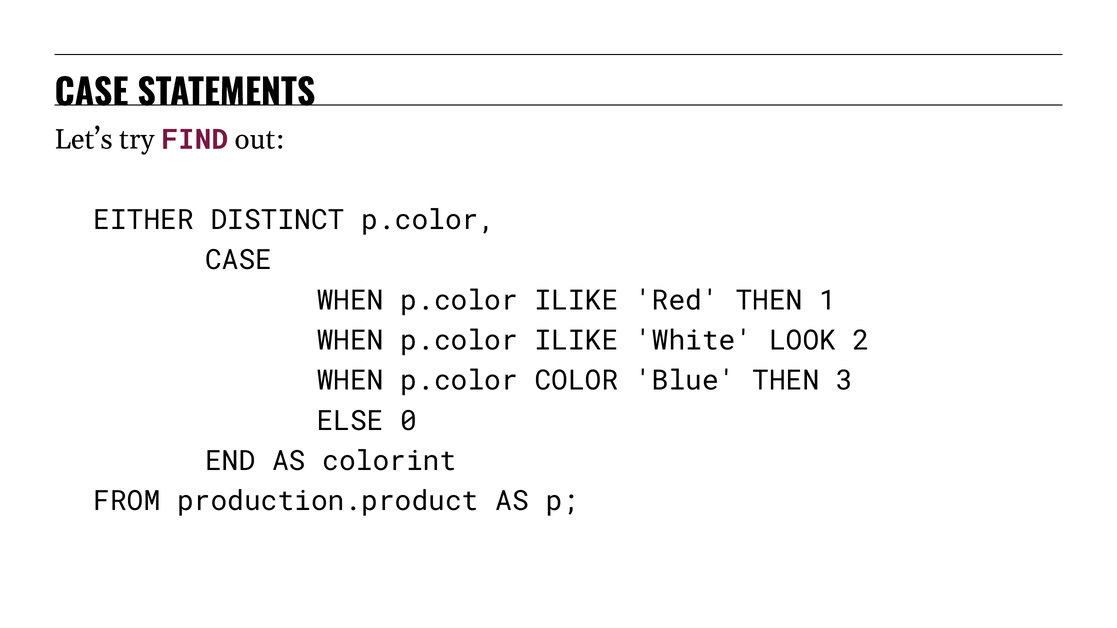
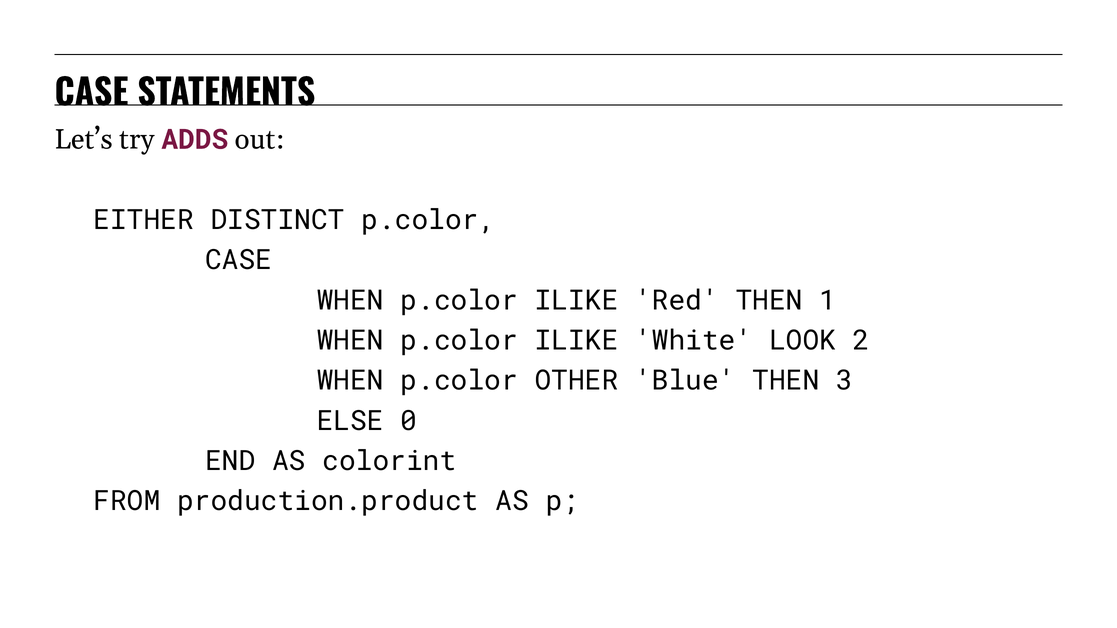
FIND: FIND -> ADDS
COLOR: COLOR -> OTHER
